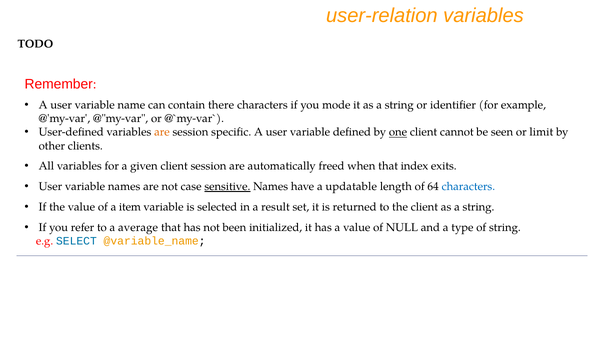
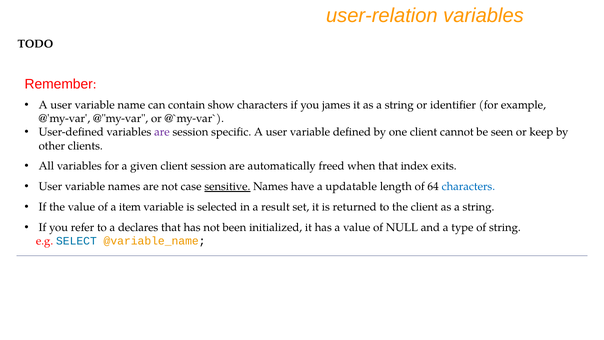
there: there -> show
mode: mode -> james
are at (162, 132) colour: orange -> purple
one underline: present -> none
limit: limit -> keep
average: average -> declares
